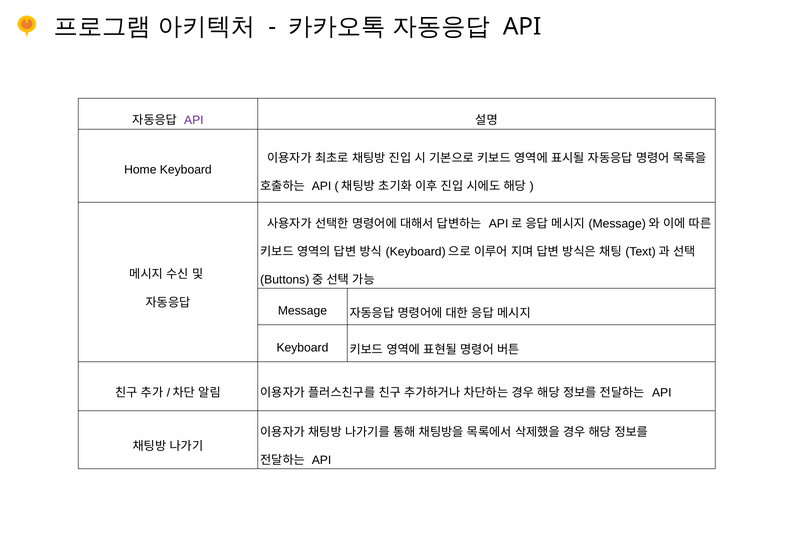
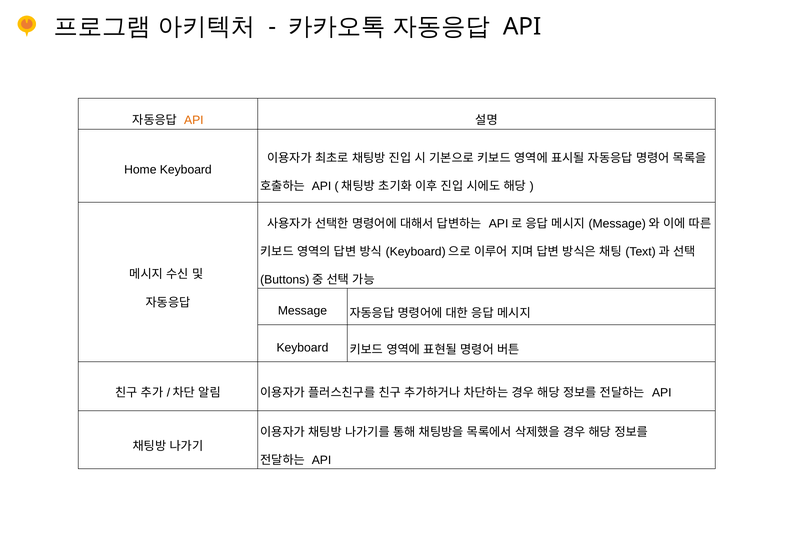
API at (194, 120) colour: purple -> orange
